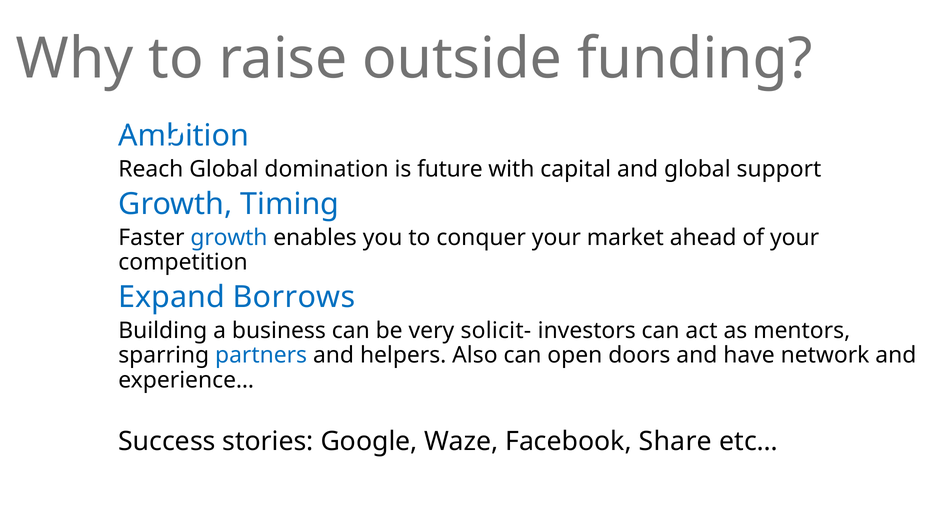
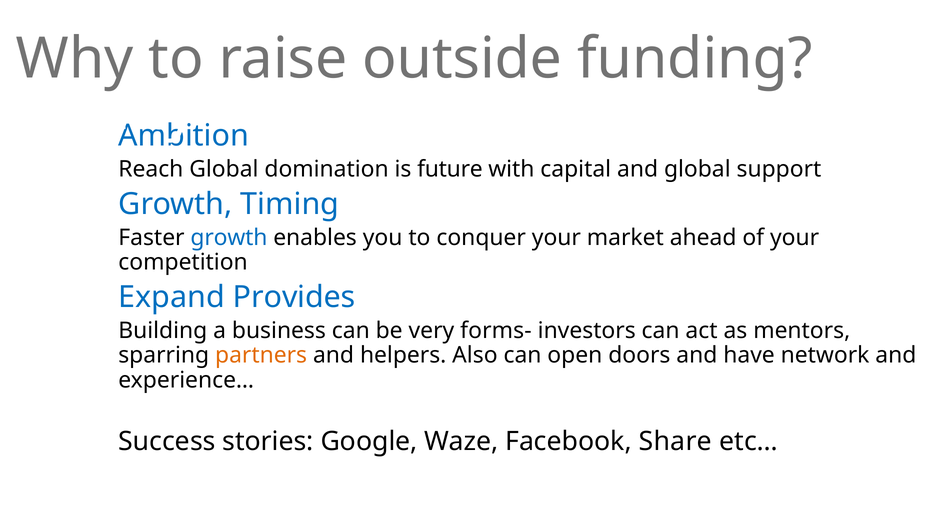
Borrows: Borrows -> Provides
solicit-: solicit- -> forms-
partners colour: blue -> orange
